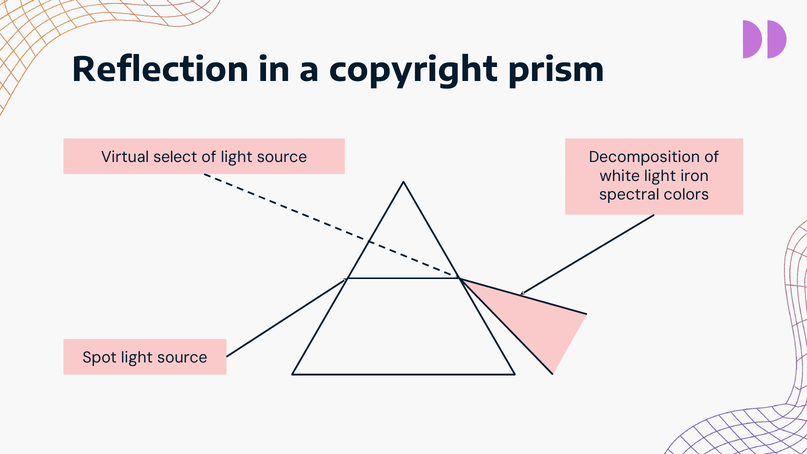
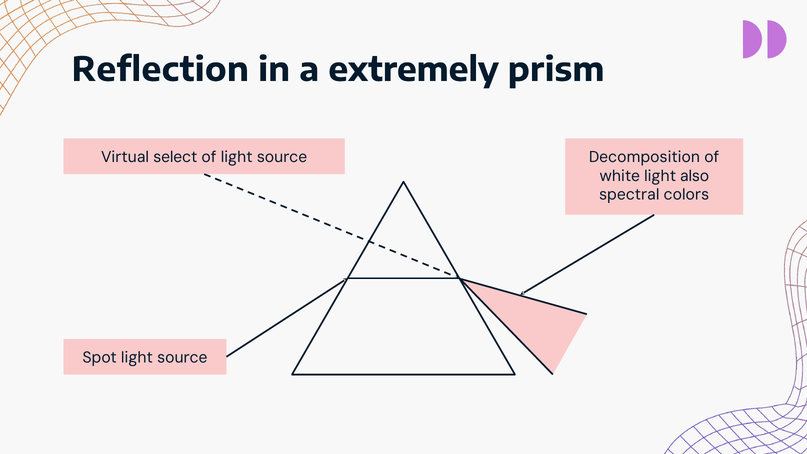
copyright: copyright -> extremely
iron: iron -> also
